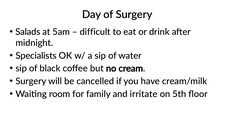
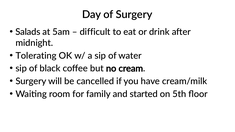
Specialists: Specialists -> Tolerating
irritate: irritate -> started
